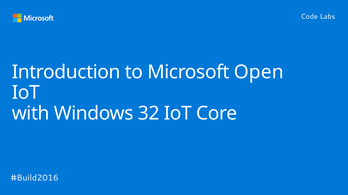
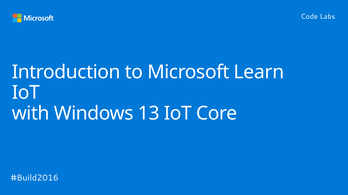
Open: Open -> Learn
32: 32 -> 13
